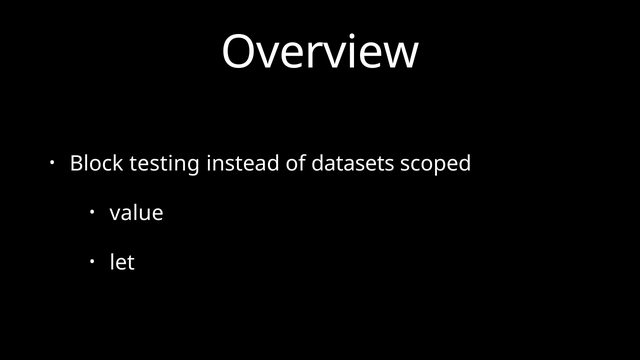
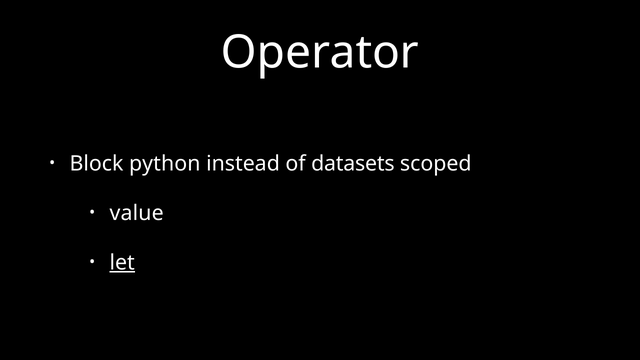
Overview: Overview -> Operator
testing: testing -> python
let underline: none -> present
